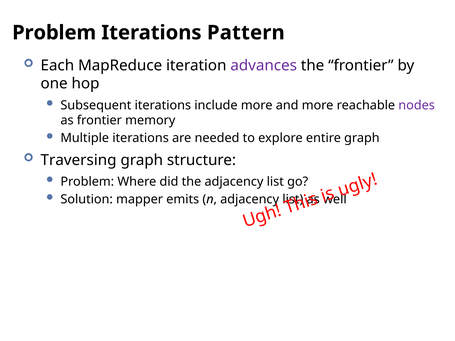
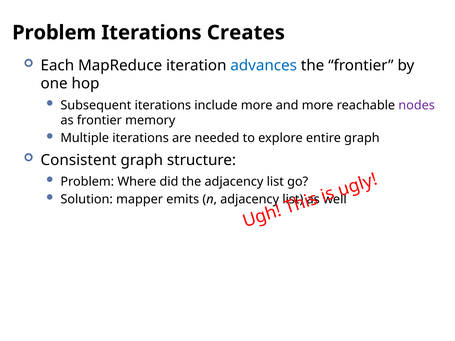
Pattern: Pattern -> Creates
advances colour: purple -> blue
Traversing: Traversing -> Consistent
